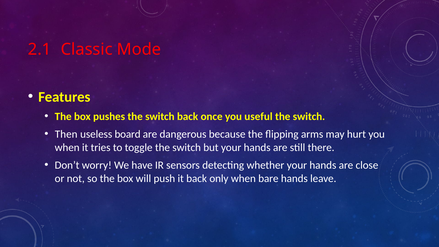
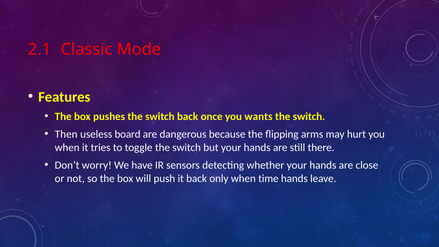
useful: useful -> wants
bare: bare -> time
